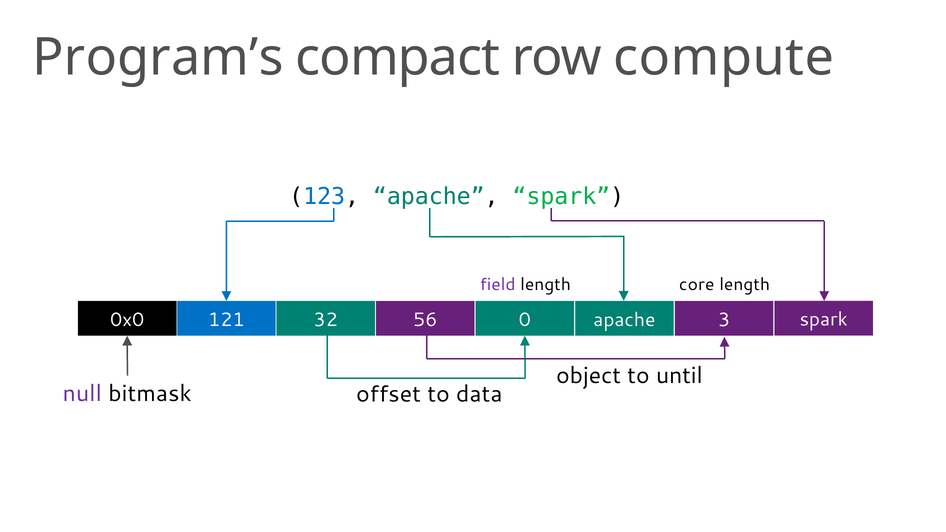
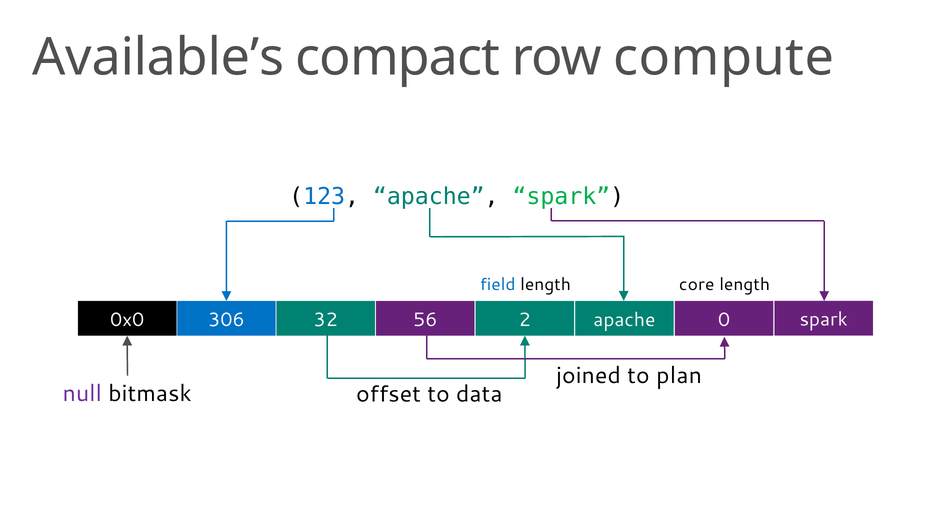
Program’s: Program’s -> Available’s
field colour: purple -> blue
121: 121 -> 306
0: 0 -> 2
3: 3 -> 0
object: object -> joined
until: until -> plan
